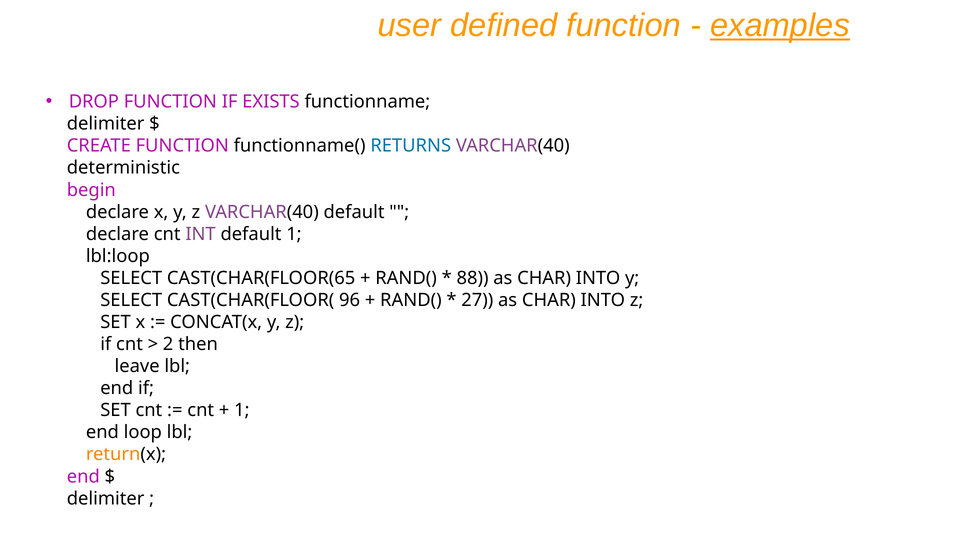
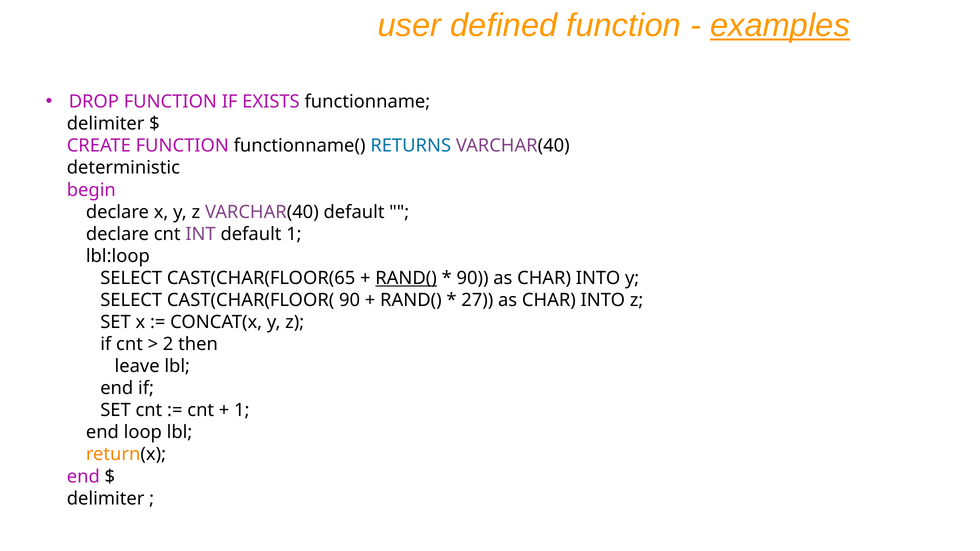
RAND( at (406, 278) underline: none -> present
88 at (473, 278): 88 -> 90
CAST(CHAR(FLOOR( 96: 96 -> 90
